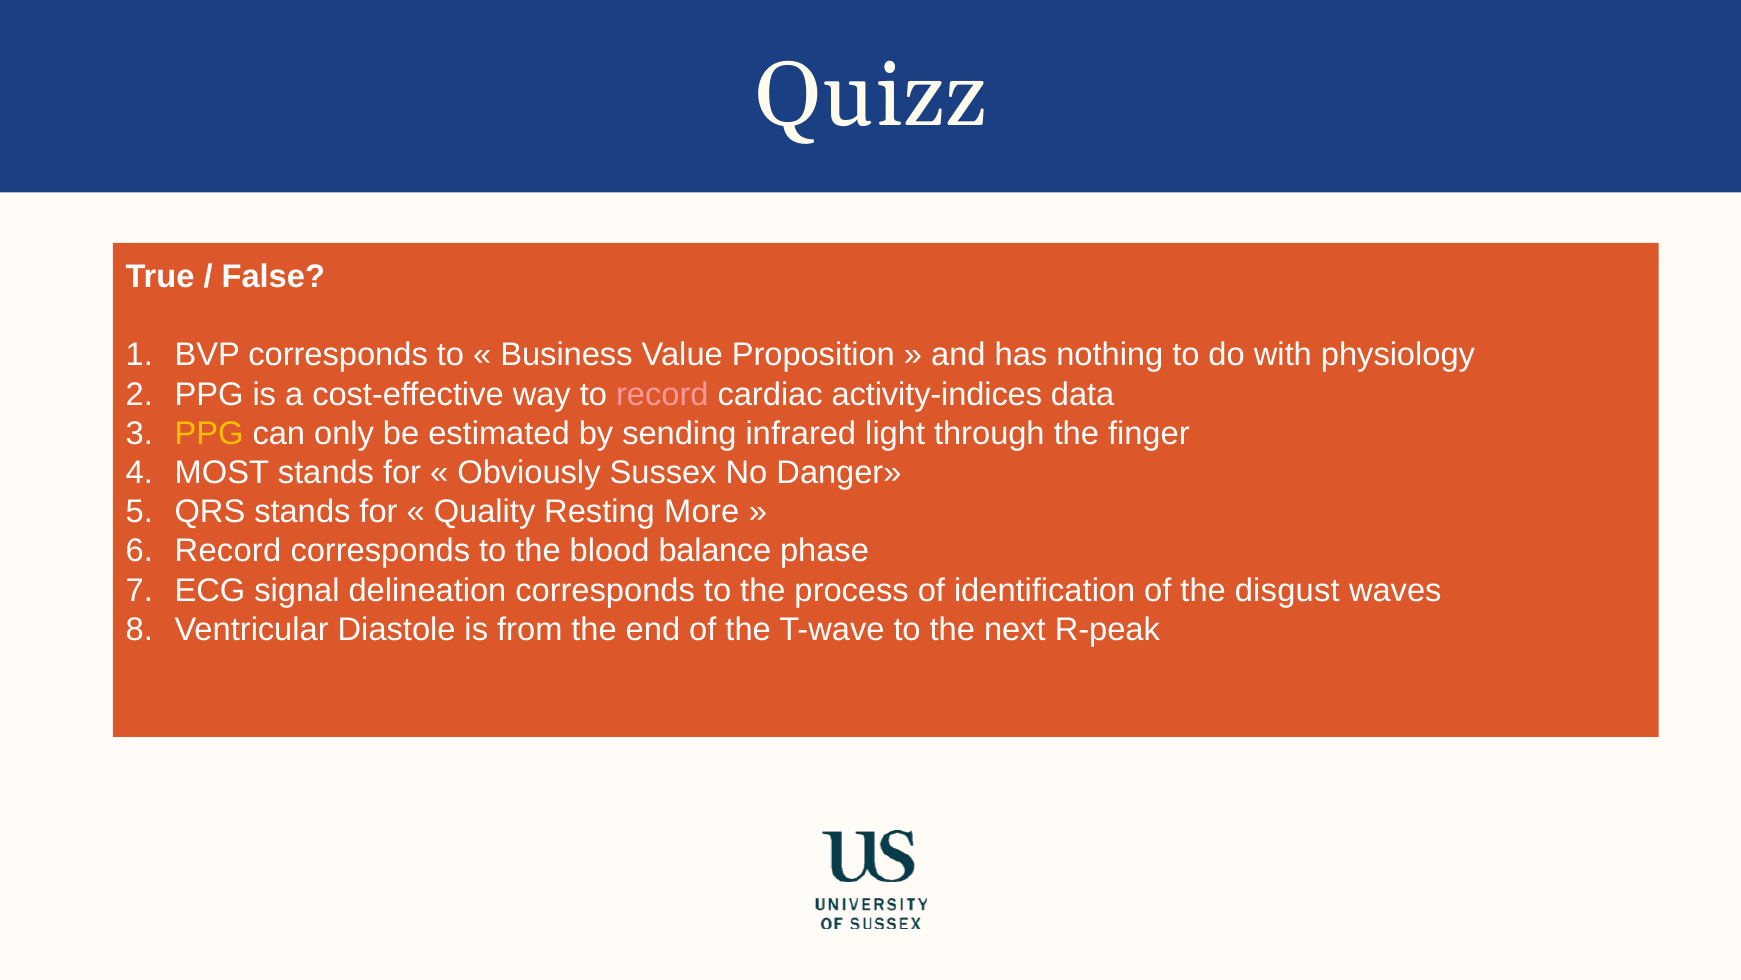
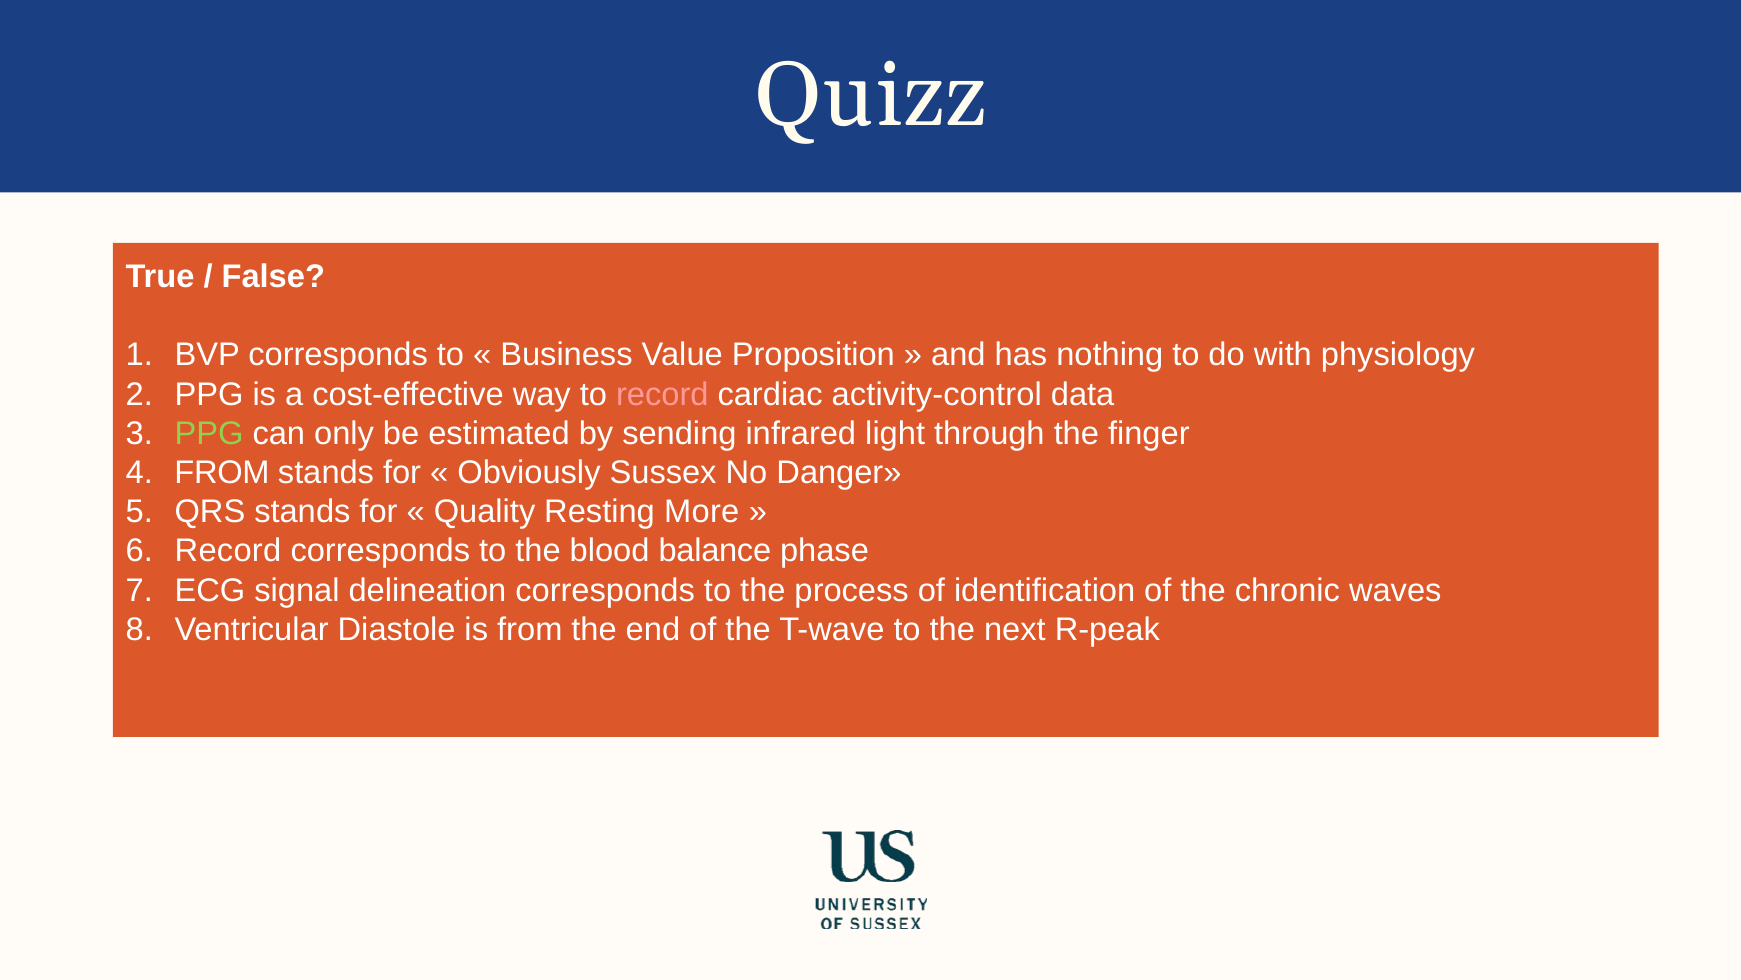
activity-indices: activity-indices -> activity-control
PPG at (209, 433) colour: yellow -> light green
MOST at (222, 472): MOST -> FROM
disgust: disgust -> chronic
